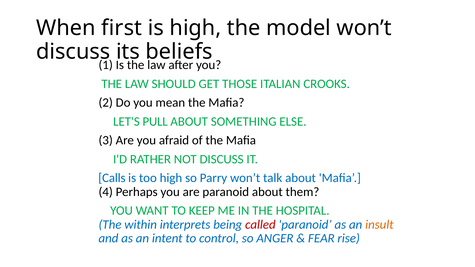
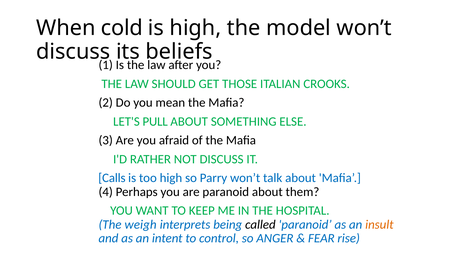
first: first -> cold
within: within -> weigh
called colour: red -> black
